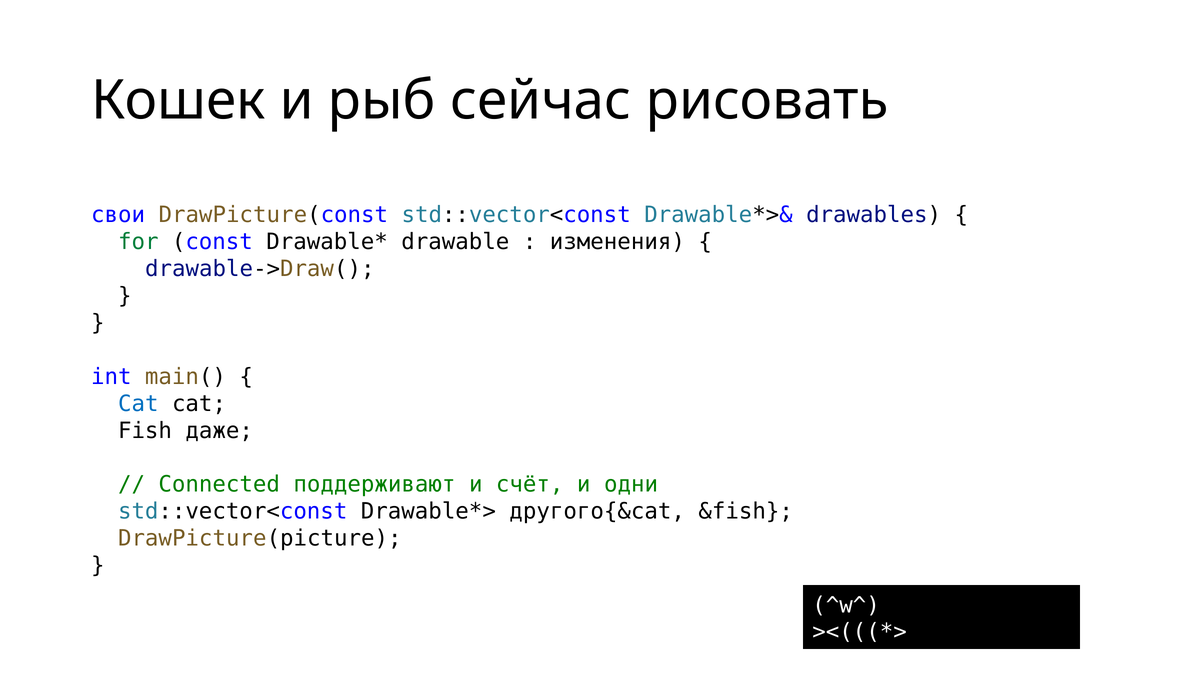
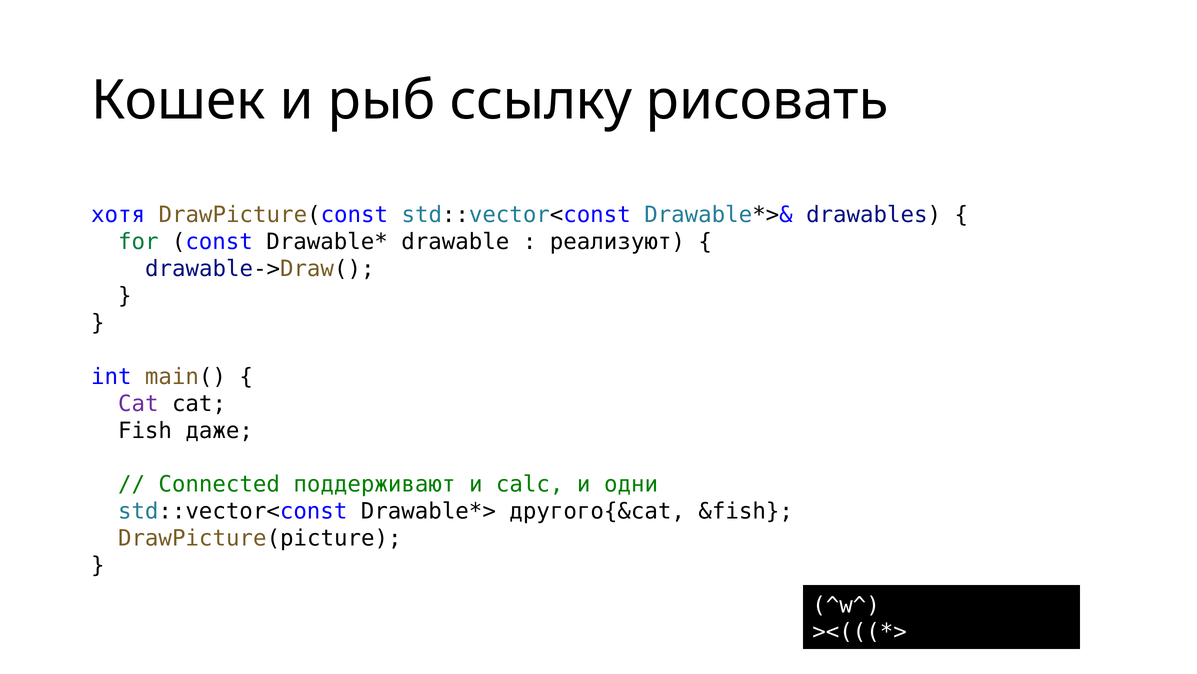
сейчас: сейчас -> ссылку
свои: свои -> хотя
изменения: изменения -> реализуют
Cat at (138, 403) colour: blue -> purple
счёт: счёт -> calc
